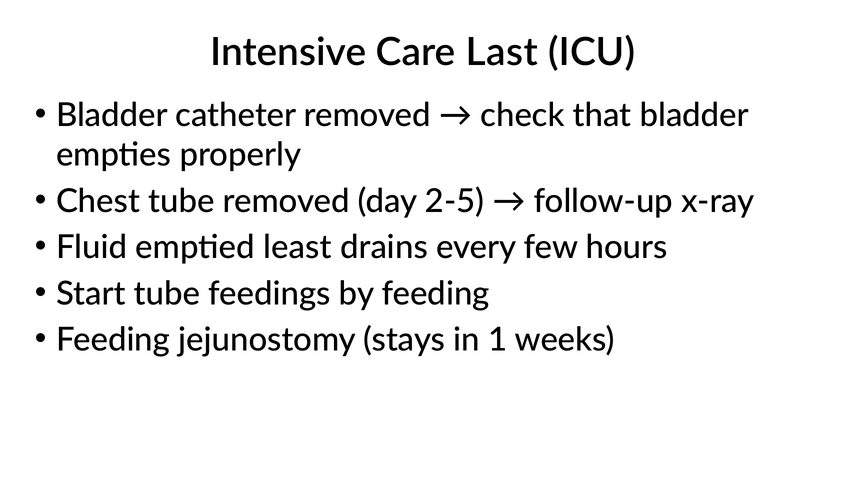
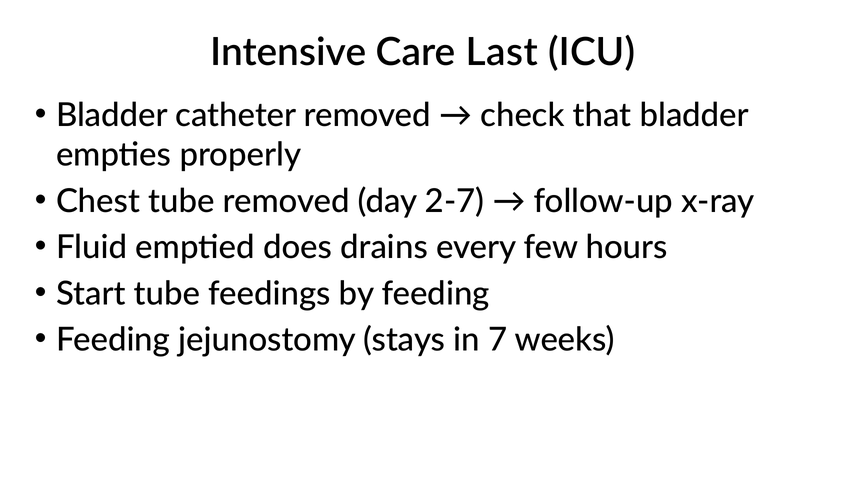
2-5: 2-5 -> 2-7
least: least -> does
1: 1 -> 7
